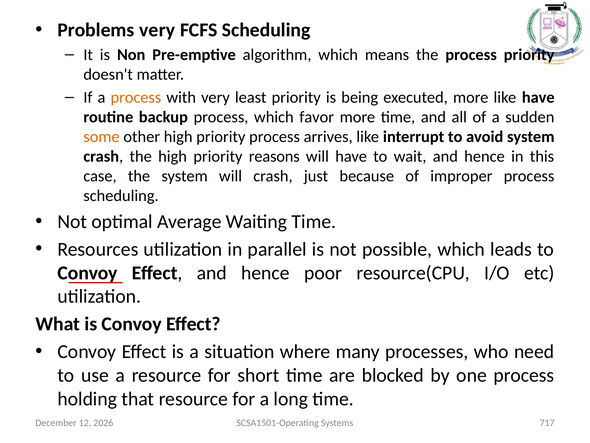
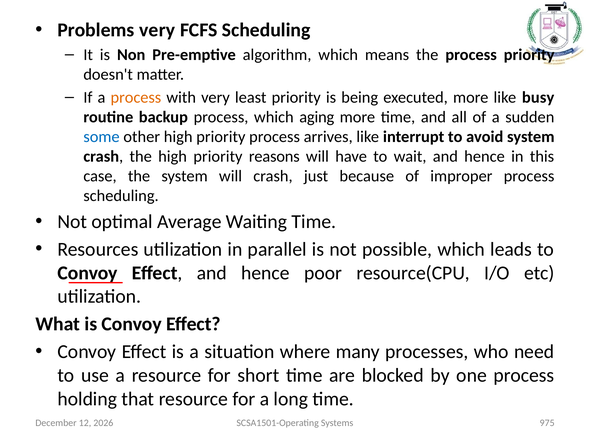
like have: have -> busy
favor: favor -> aging
some colour: orange -> blue
717: 717 -> 975
